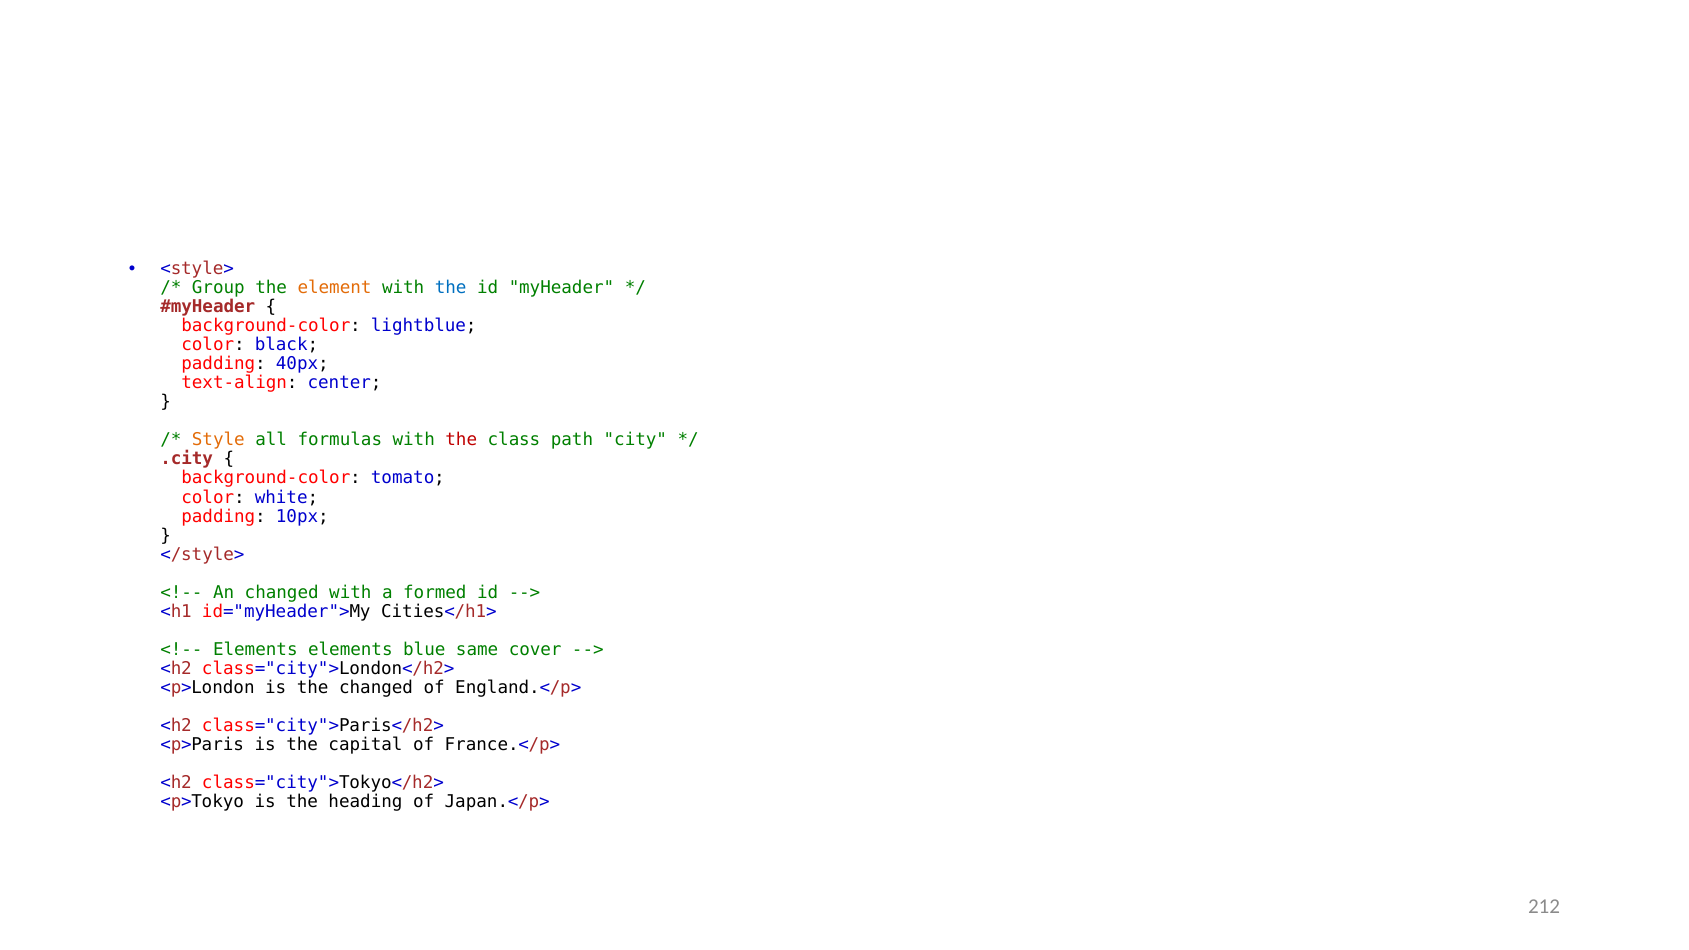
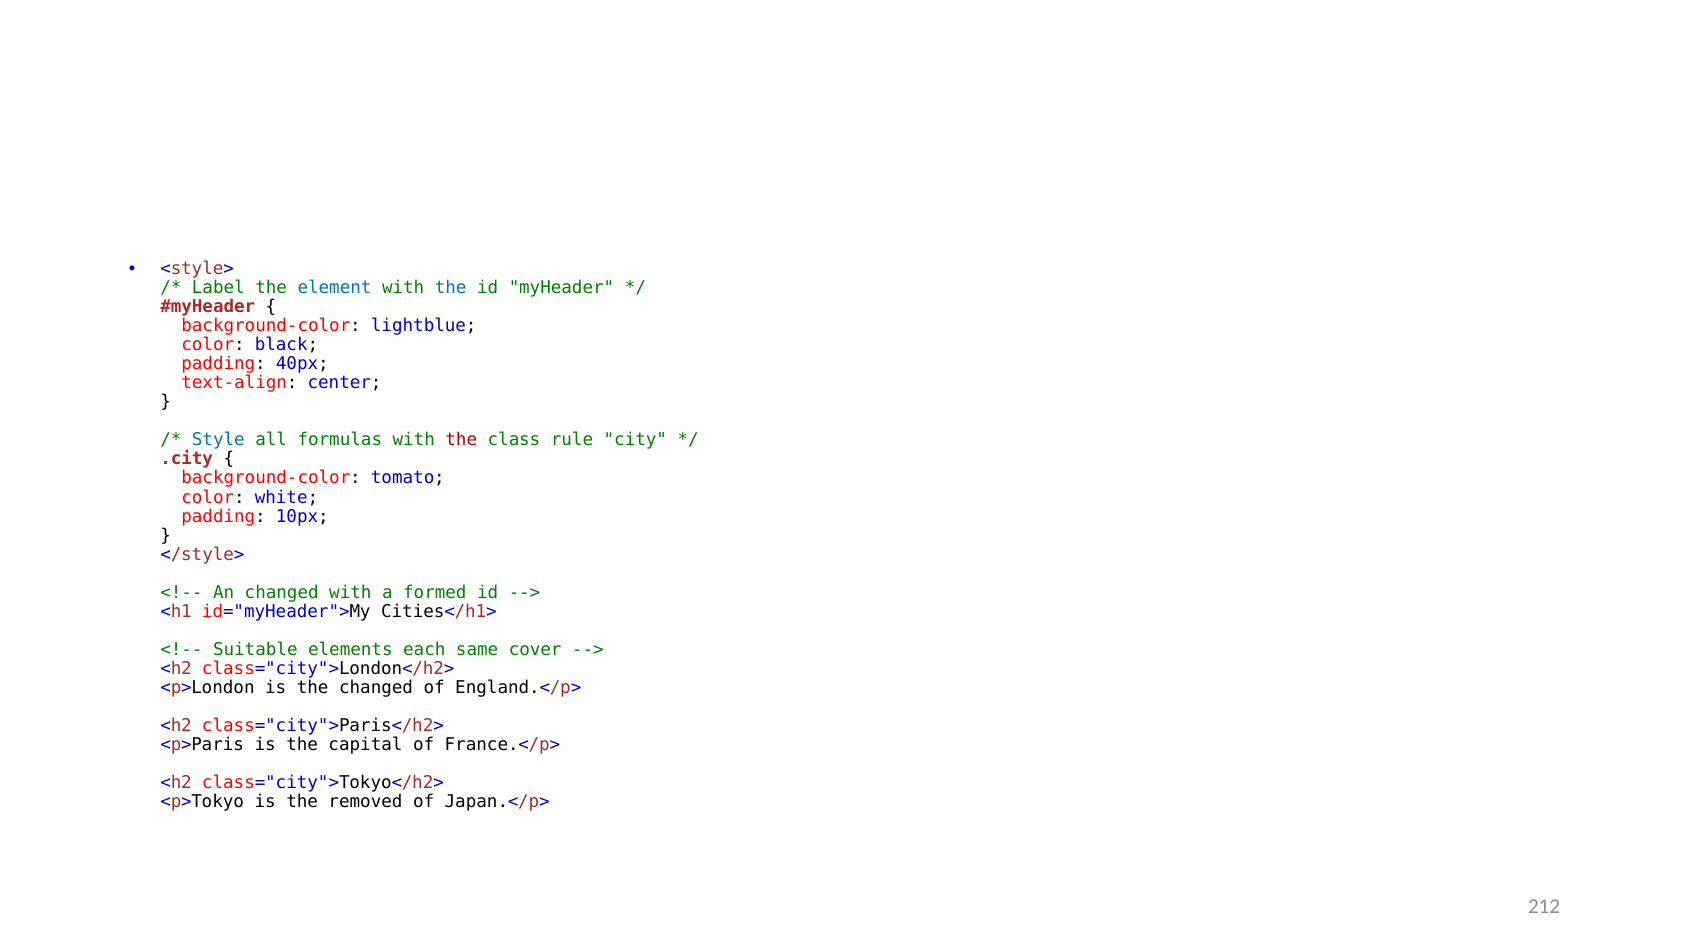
Group: Group -> Label
element colour: orange -> blue
Style colour: orange -> blue
path: path -> rule
Elements at (255, 650): Elements -> Suitable
blue: blue -> each
heading: heading -> removed
